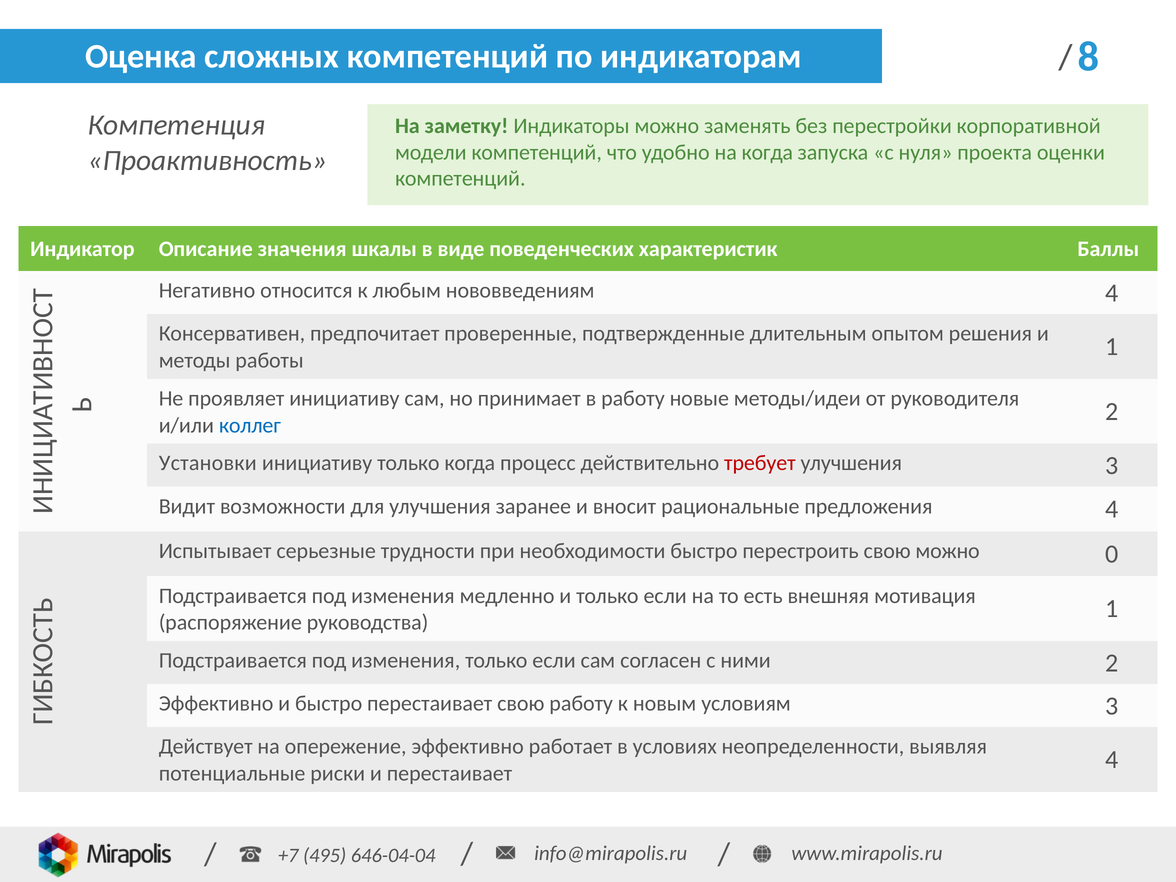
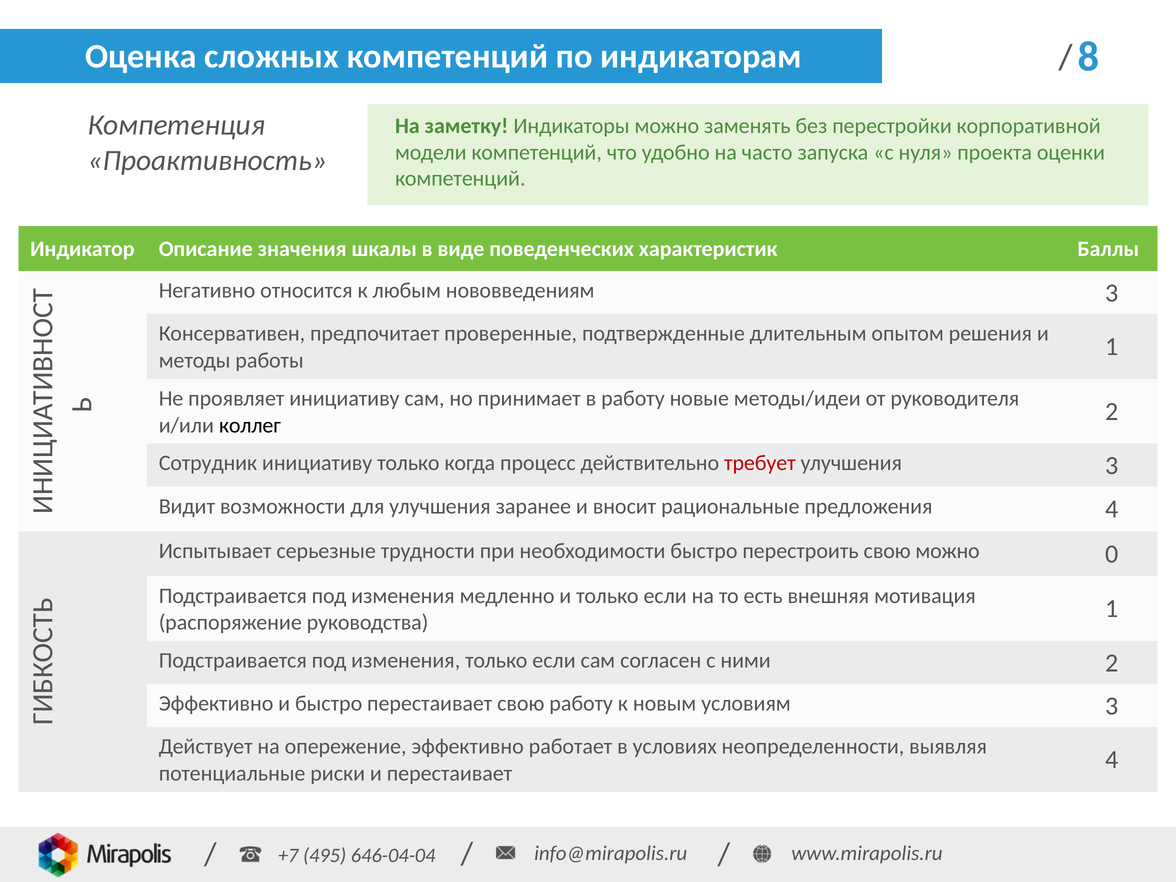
на когда: когда -> часто
нововведениям 4: 4 -> 3
коллег colour: blue -> black
Установки: Установки -> Сотрудник
